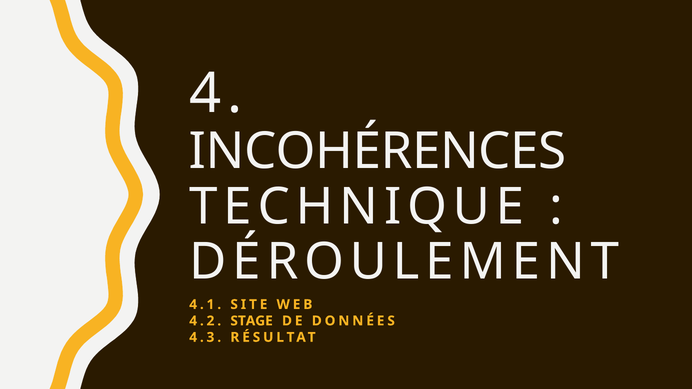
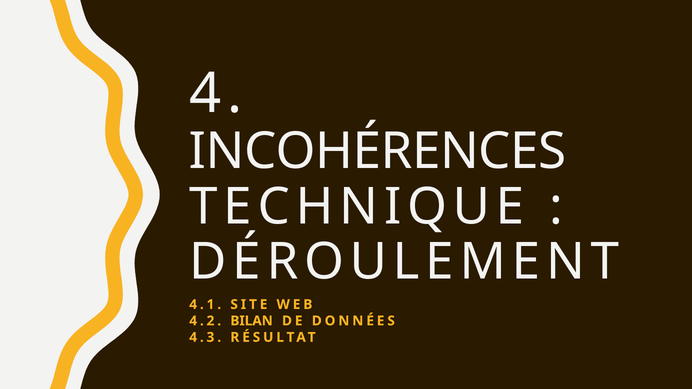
STAGE: STAGE -> BILAN
